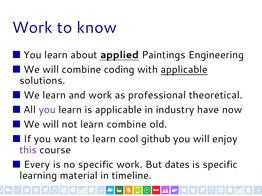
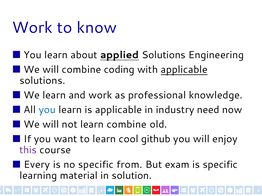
applied Paintings: Paintings -> Solutions
theoretical: theoretical -> knowledge
you at (47, 110) colour: purple -> blue
have: have -> need
specific work: work -> from
dates: dates -> exam
timeline: timeline -> solution
